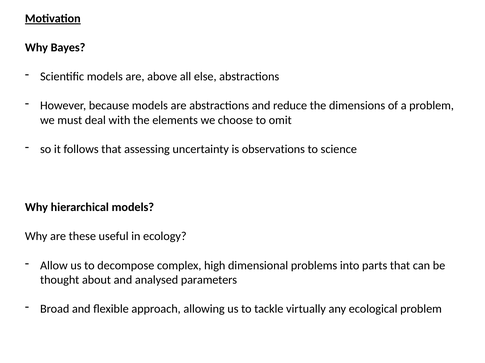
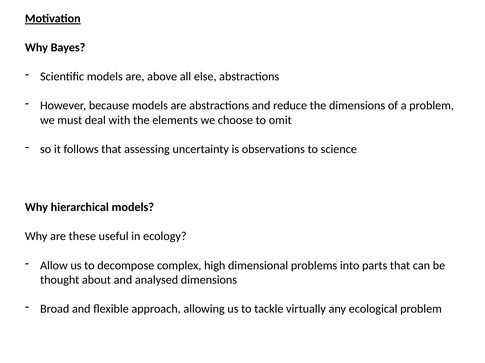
analysed parameters: parameters -> dimensions
